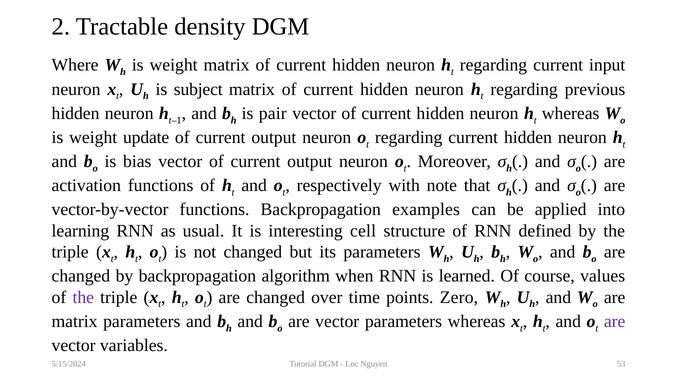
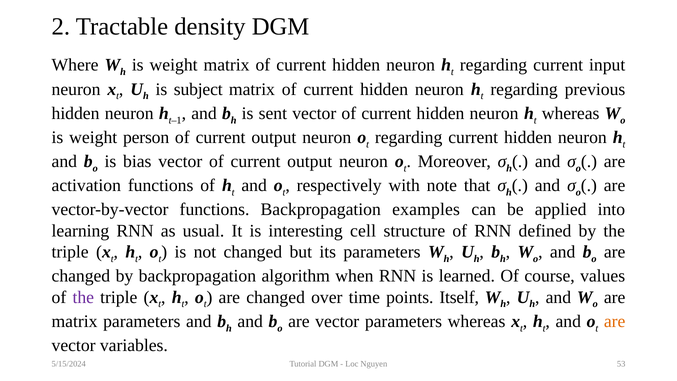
pair: pair -> sent
update: update -> person
Zero: Zero -> Itself
are at (615, 321) colour: purple -> orange
